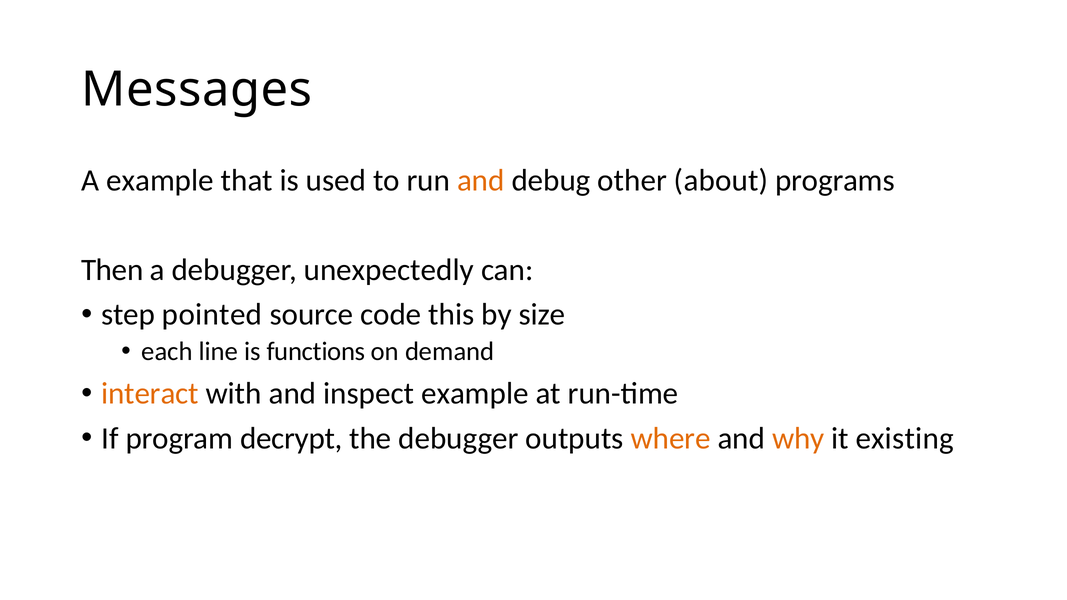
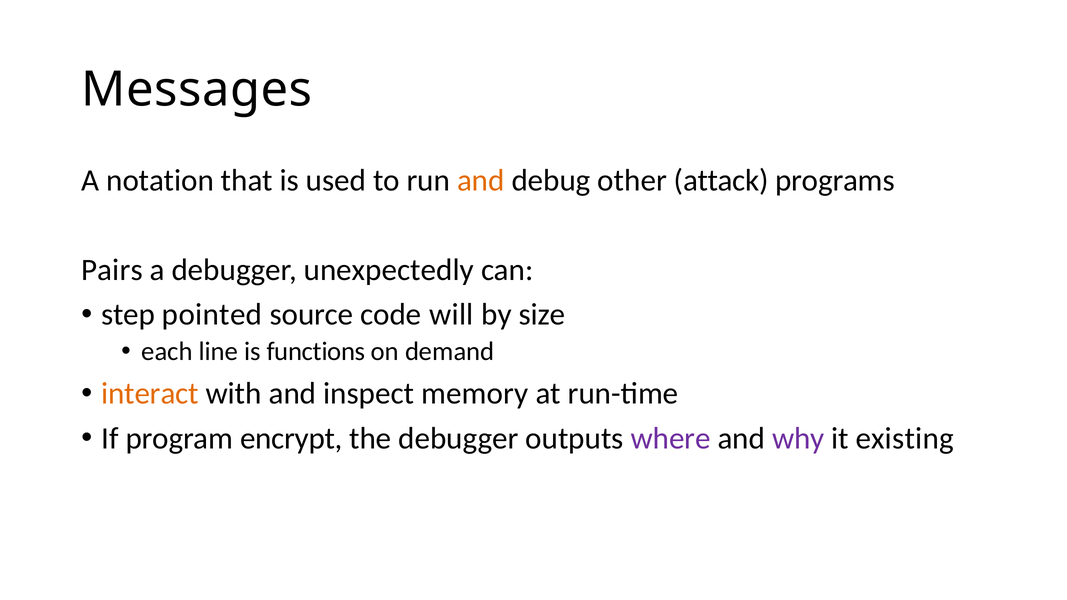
A example: example -> notation
about: about -> attack
Then: Then -> Pairs
this: this -> will
inspect example: example -> memory
decrypt: decrypt -> encrypt
where colour: orange -> purple
why colour: orange -> purple
